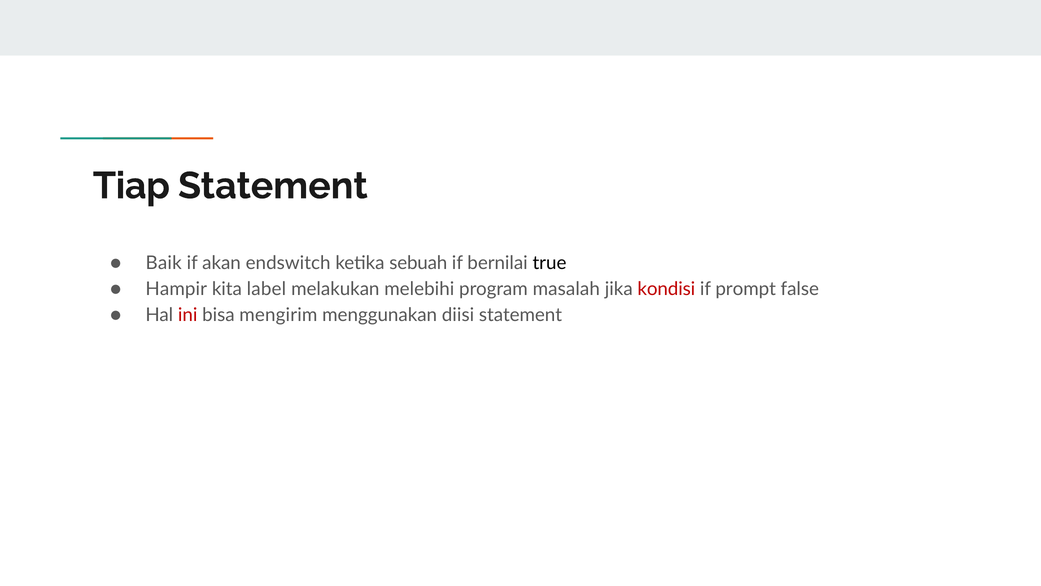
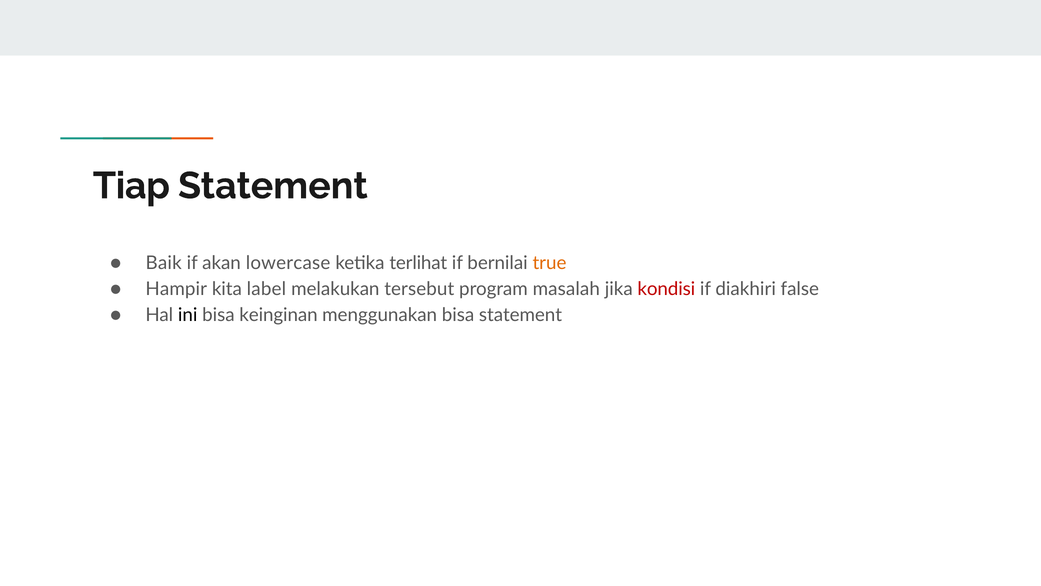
endswitch: endswitch -> lowercase
sebuah: sebuah -> terlihat
true colour: black -> orange
melebihi: melebihi -> tersebut
prompt: prompt -> diakhiri
ini colour: red -> black
mengirim: mengirim -> keinginan
menggunakan diisi: diisi -> bisa
